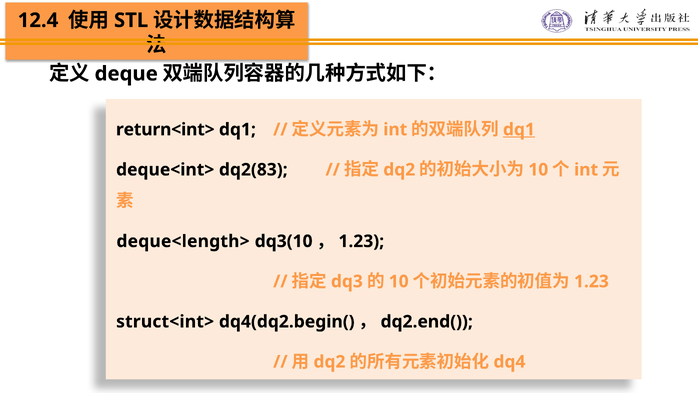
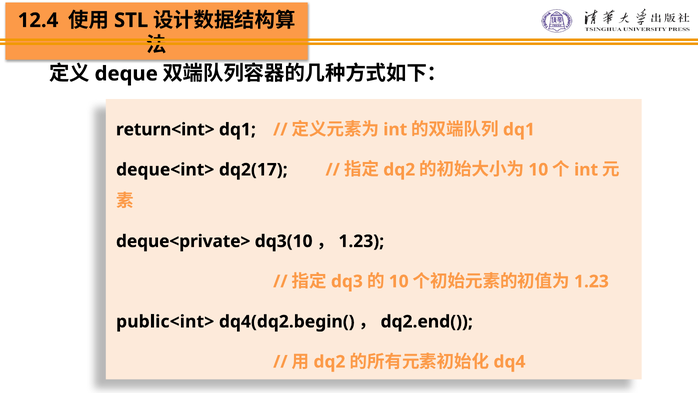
dq1 at (519, 129) underline: present -> none
dq2(83: dq2(83 -> dq2(17
deque<length>: deque<length> -> deque<private>
struct<int>: struct<int> -> public<int>
